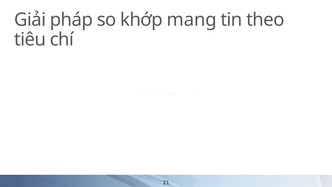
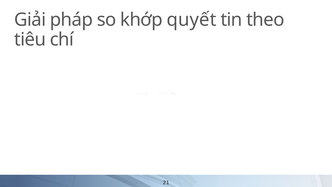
mang: mang -> quyết
